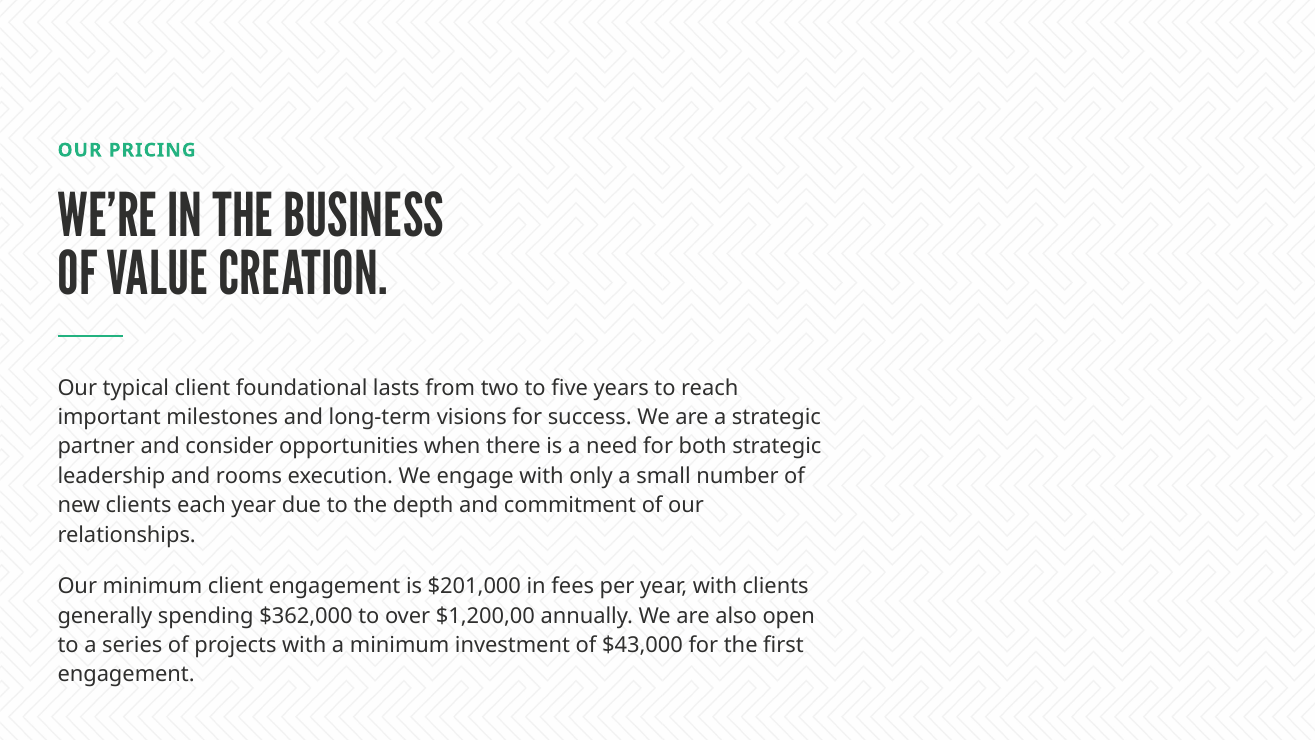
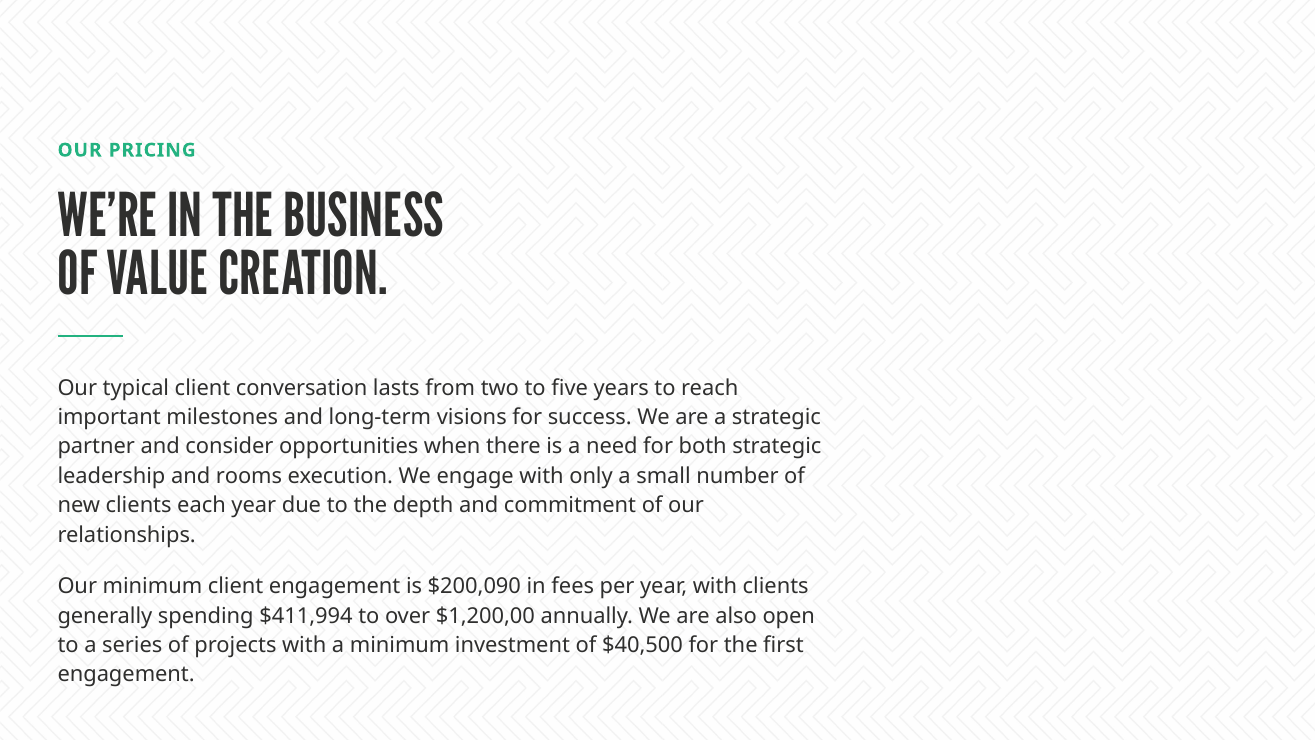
foundational: foundational -> conversation
$201,000: $201,000 -> $200,090
$362,000: $362,000 -> $411,994
$43,000: $43,000 -> $40,500
